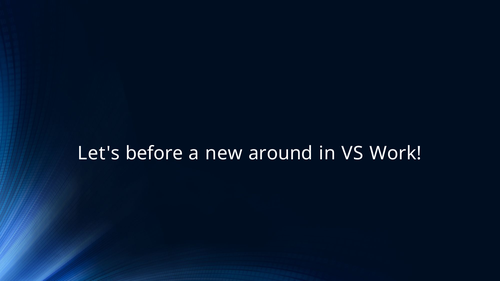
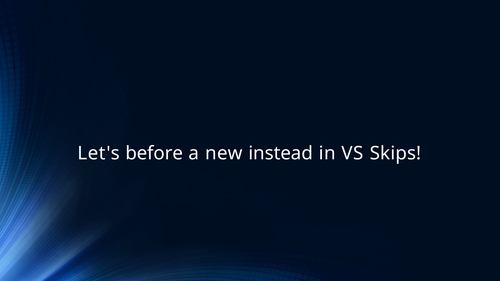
around: around -> instead
Work: Work -> Skips
